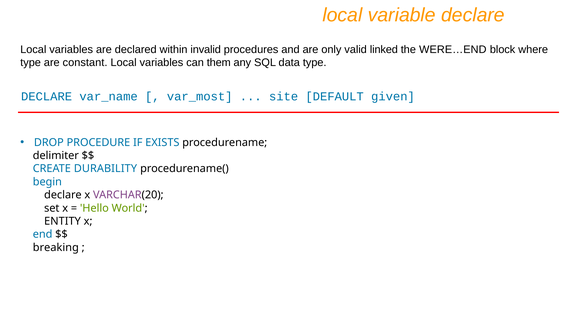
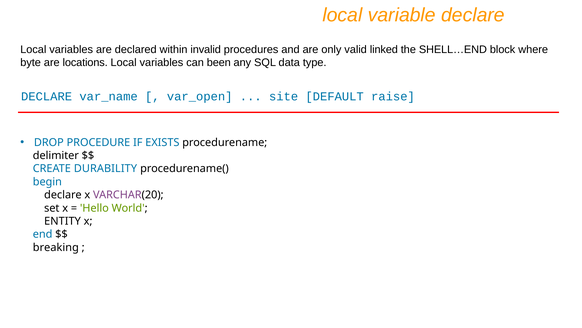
WERE…END: WERE…END -> SHELL…END
type at (31, 63): type -> byte
constant: constant -> locations
them: them -> been
var_most: var_most -> var_open
given: given -> raise
